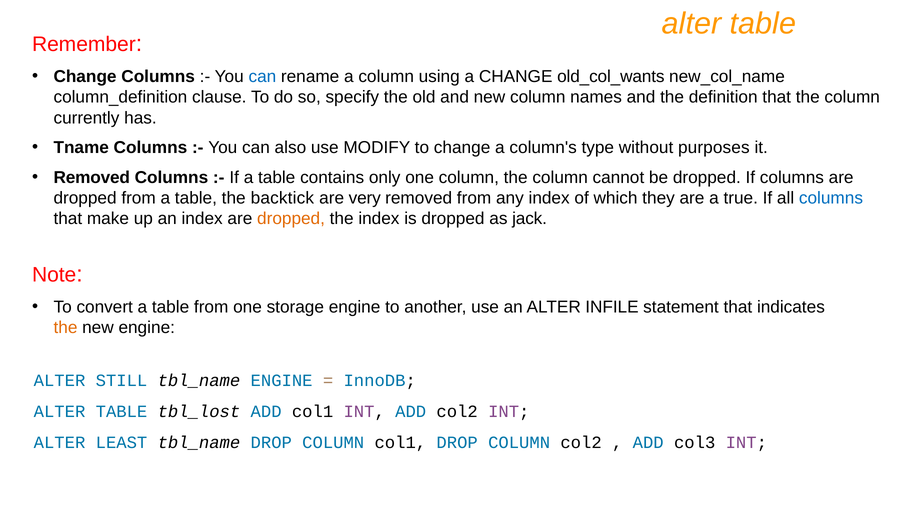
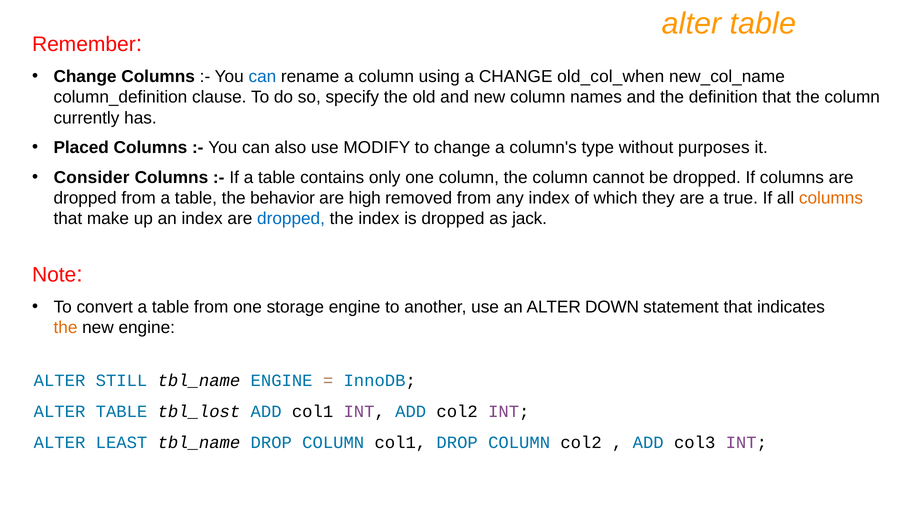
old_col_wants: old_col_wants -> old_col_when
Tname: Tname -> Placed
Removed at (92, 178): Removed -> Consider
backtick: backtick -> behavior
very: very -> high
columns at (831, 198) colour: blue -> orange
dropped at (291, 219) colour: orange -> blue
INFILE: INFILE -> DOWN
